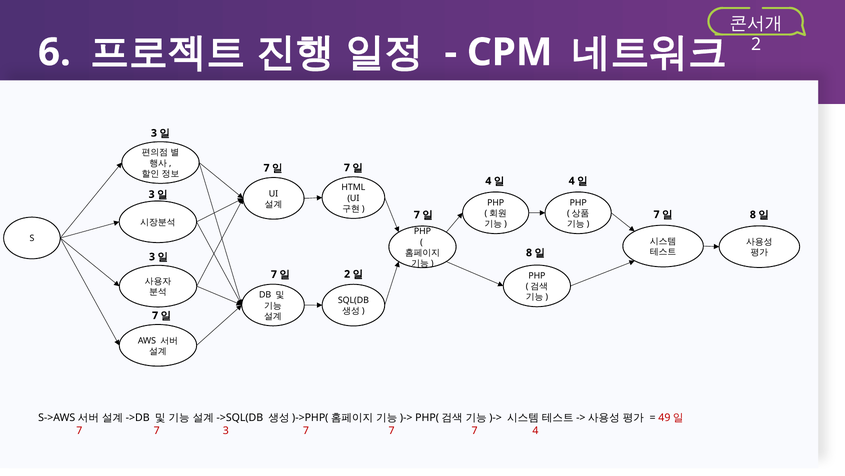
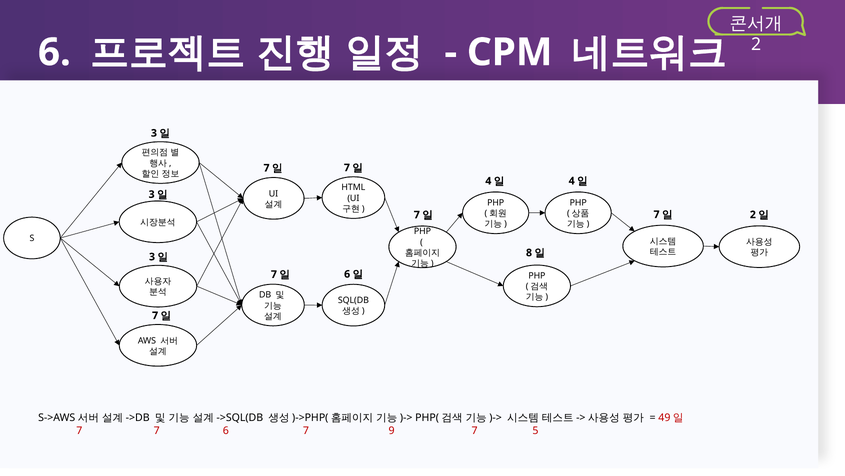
8 at (753, 214): 8 -> 2
2 at (347, 274): 2 -> 6
7 3: 3 -> 6
7 at (392, 430): 7 -> 9
7 4: 4 -> 5
